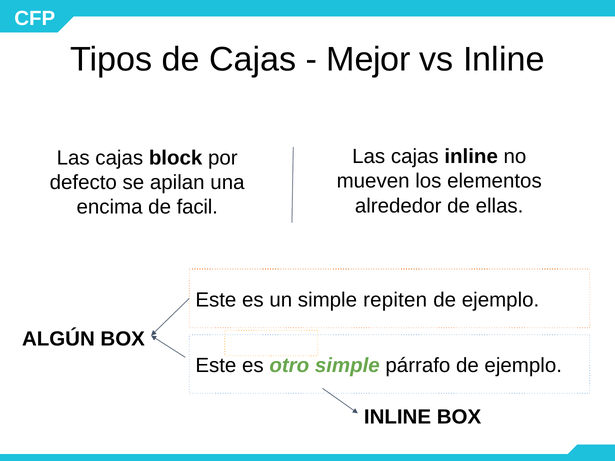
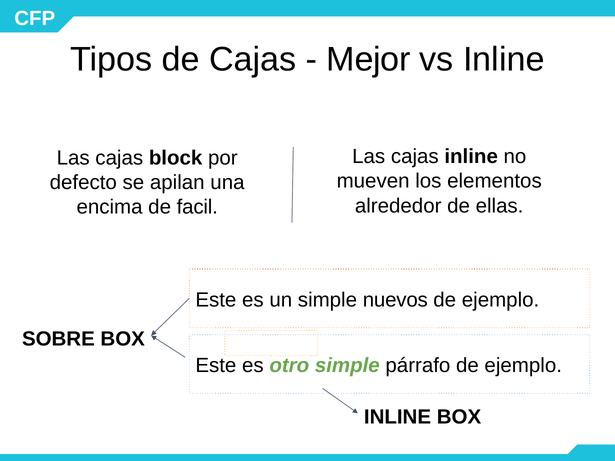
repiten: repiten -> nuevos
ALGÚN: ALGÚN -> SOBRE
